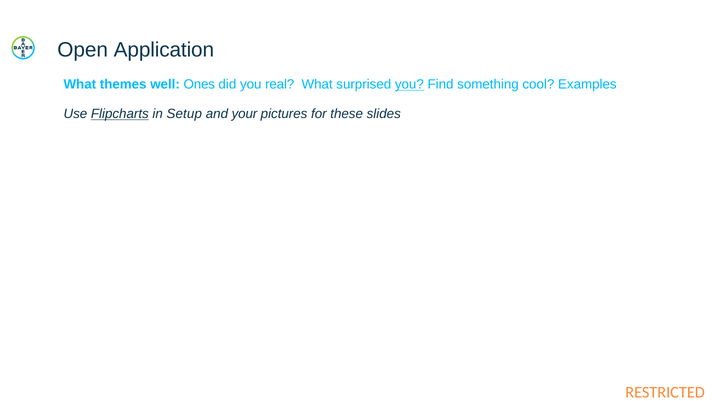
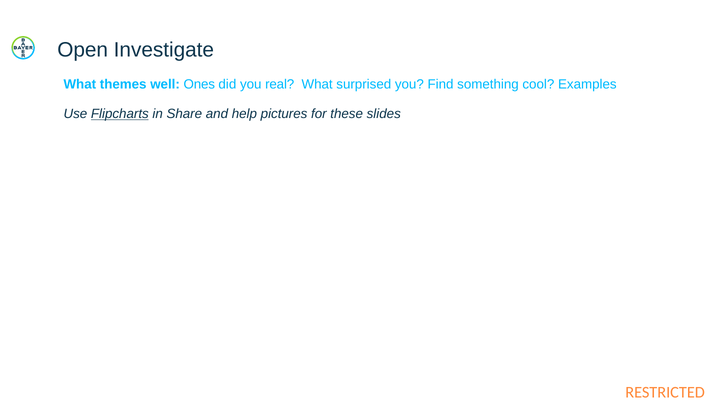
Application: Application -> Investigate
you at (409, 84) underline: present -> none
Setup: Setup -> Share
your: your -> help
